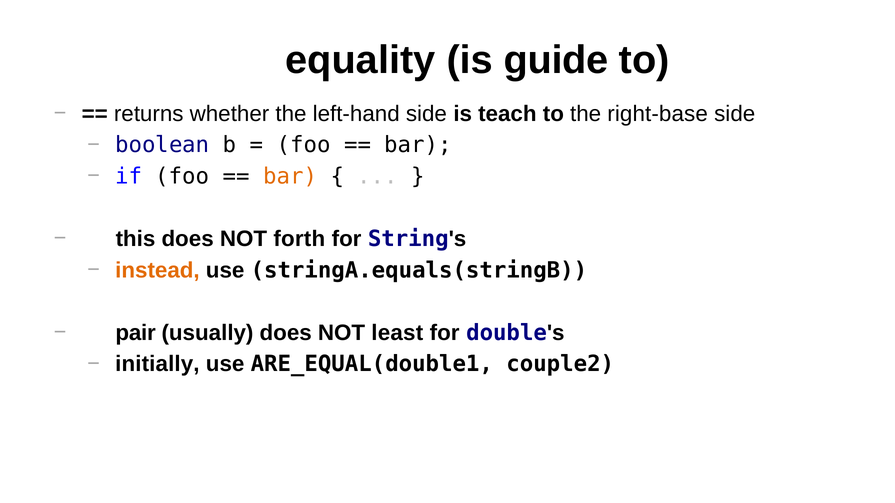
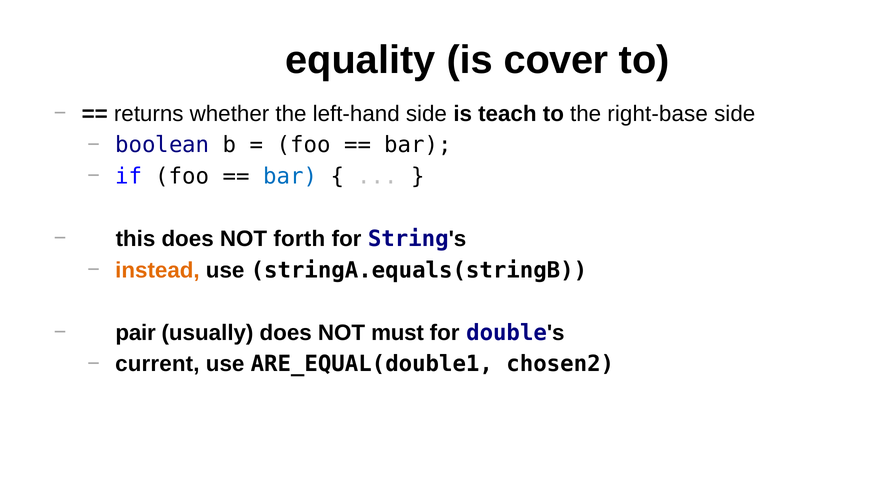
guide: guide -> cover
bar at (290, 176) colour: orange -> blue
least: least -> must
initially: initially -> current
couple2: couple2 -> chosen2
